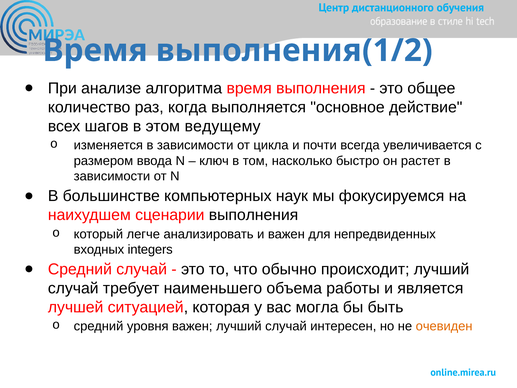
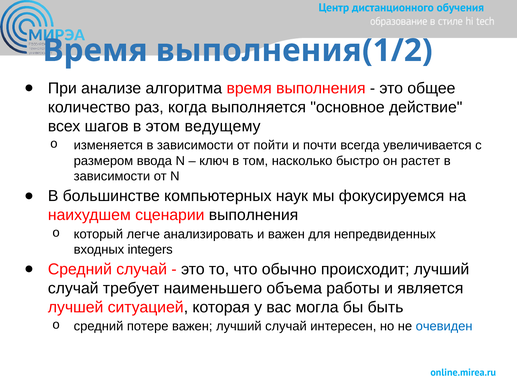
цикла: цикла -> пойти
уровня: уровня -> потере
очевиден colour: orange -> blue
